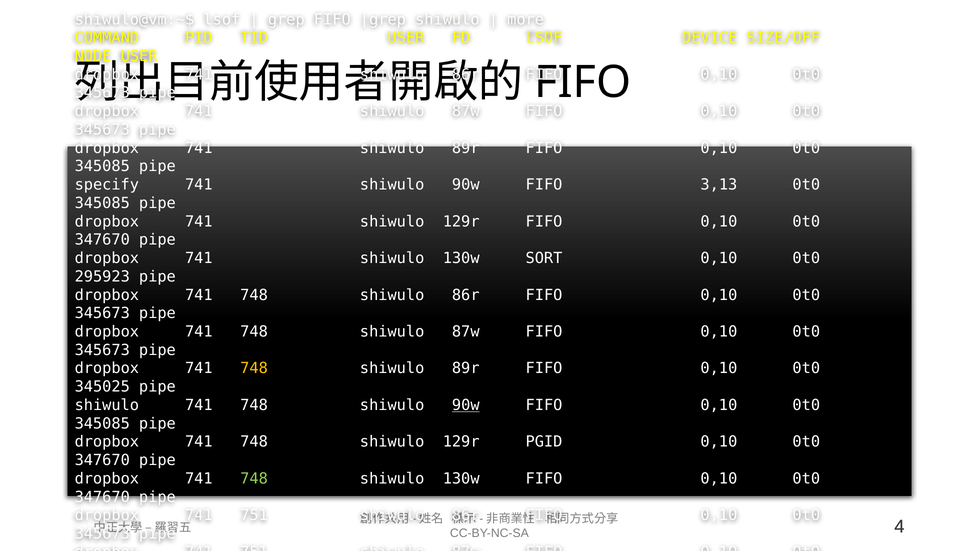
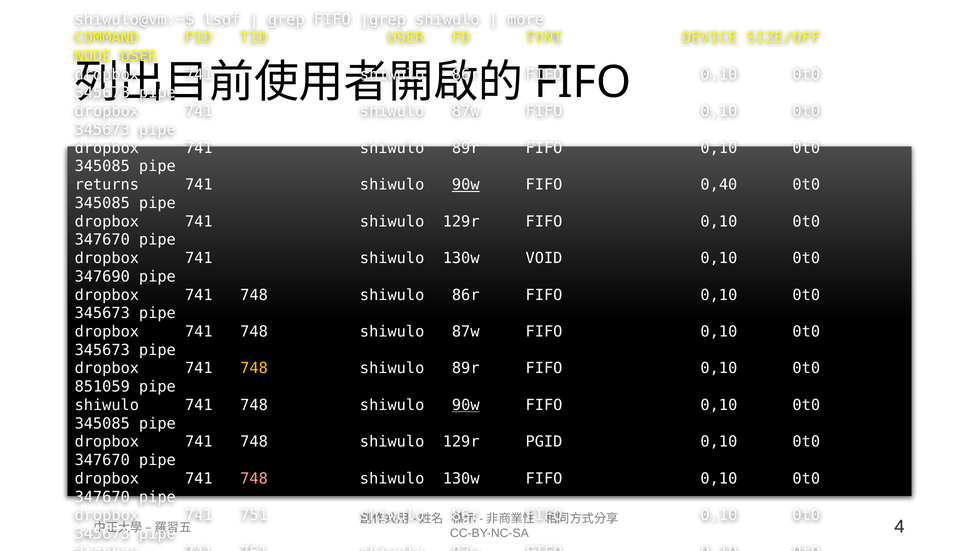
FD LSOF: LSOF -> CONT
specify: specify -> returns
90w at (466, 185) underline: none -> present
3,13: 3,13 -> 0,40
SORT: SORT -> VOID
295923: 295923 -> 347690
345025: 345025 -> 851059
748 at (254, 478) colour: light green -> pink
